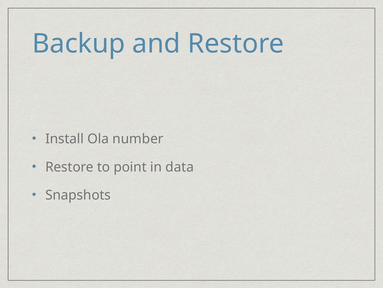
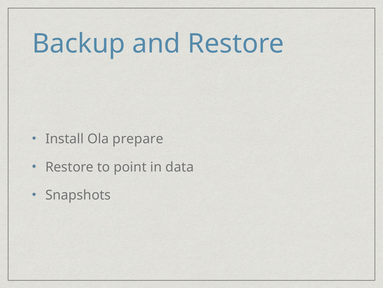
number: number -> prepare
